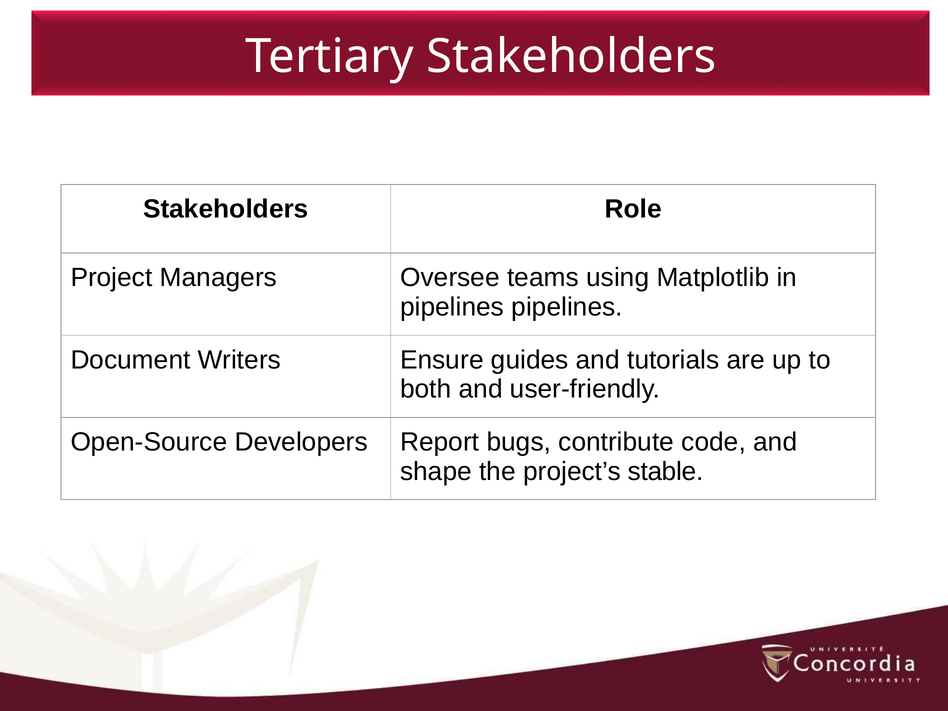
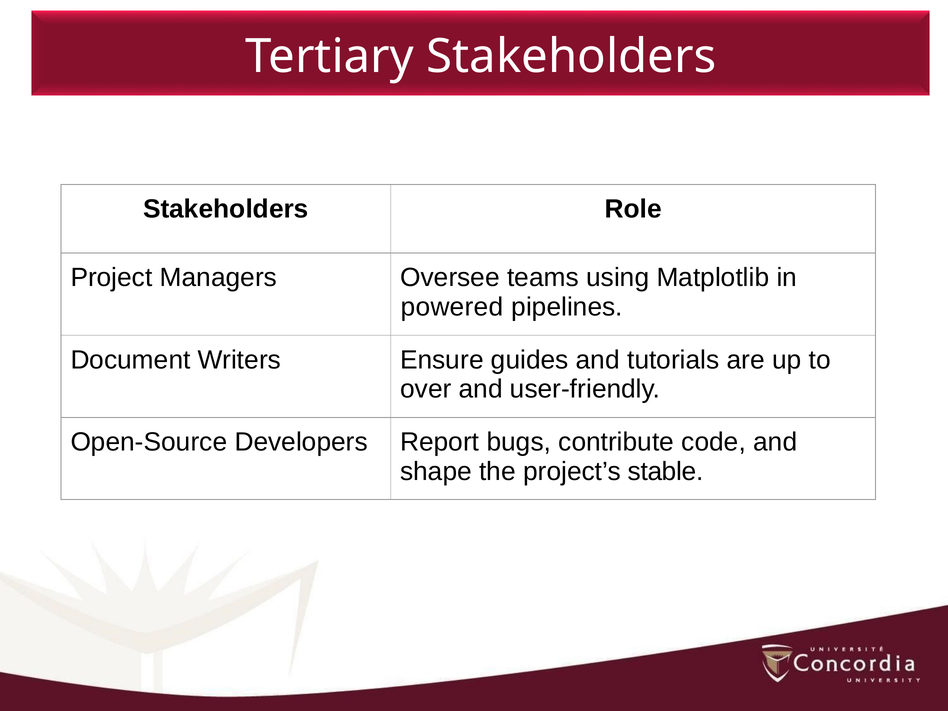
pipelines at (452, 307): pipelines -> powered
both: both -> over
